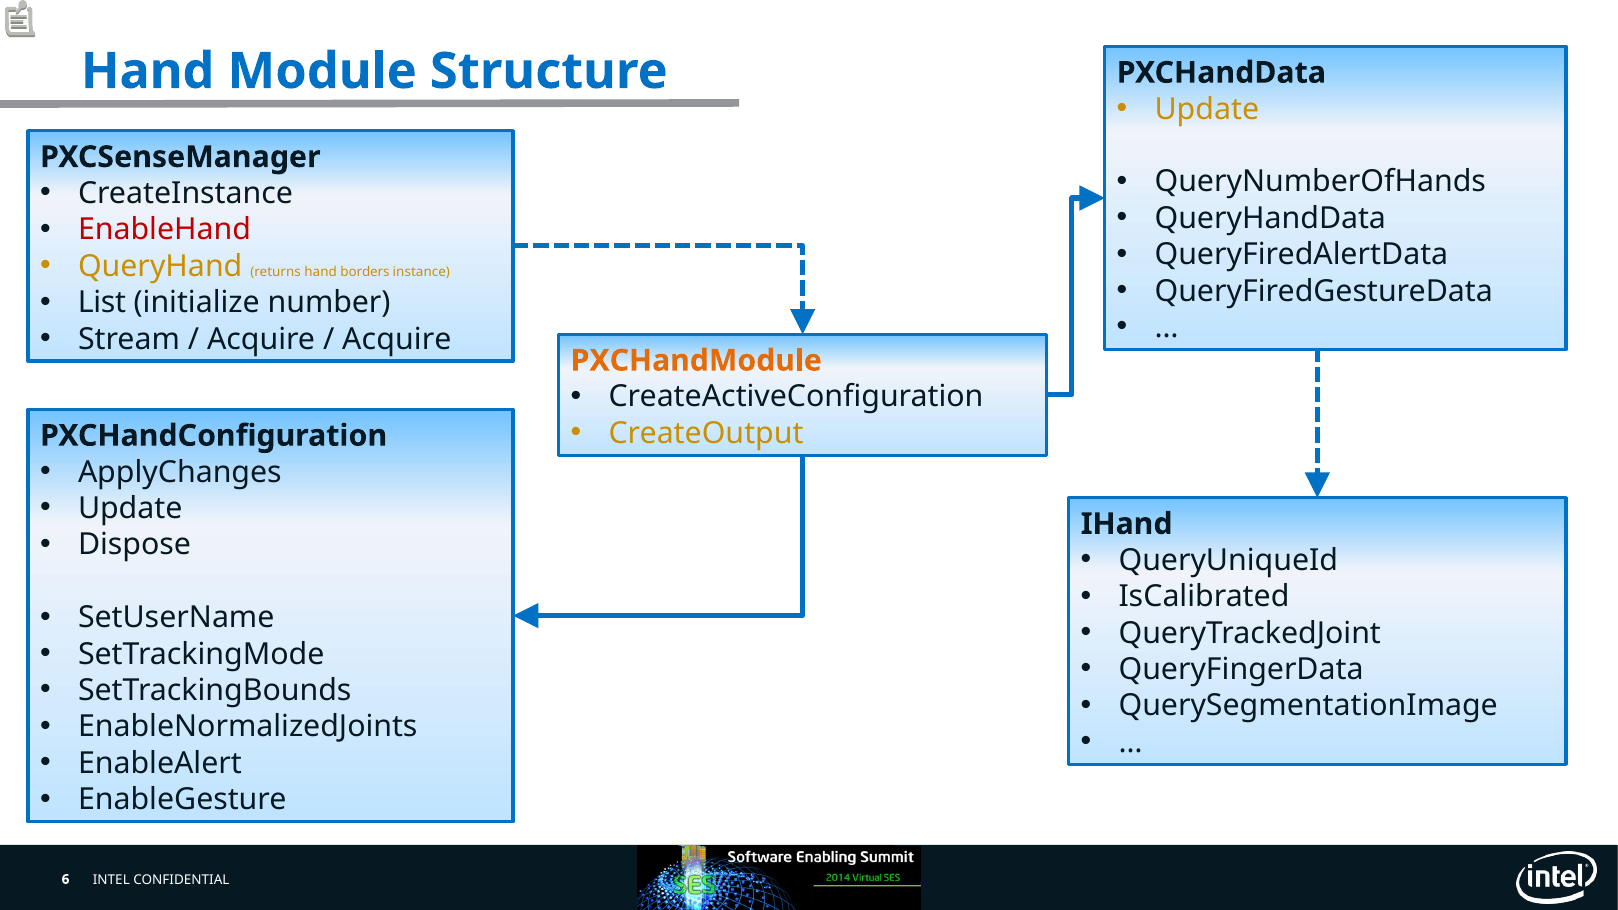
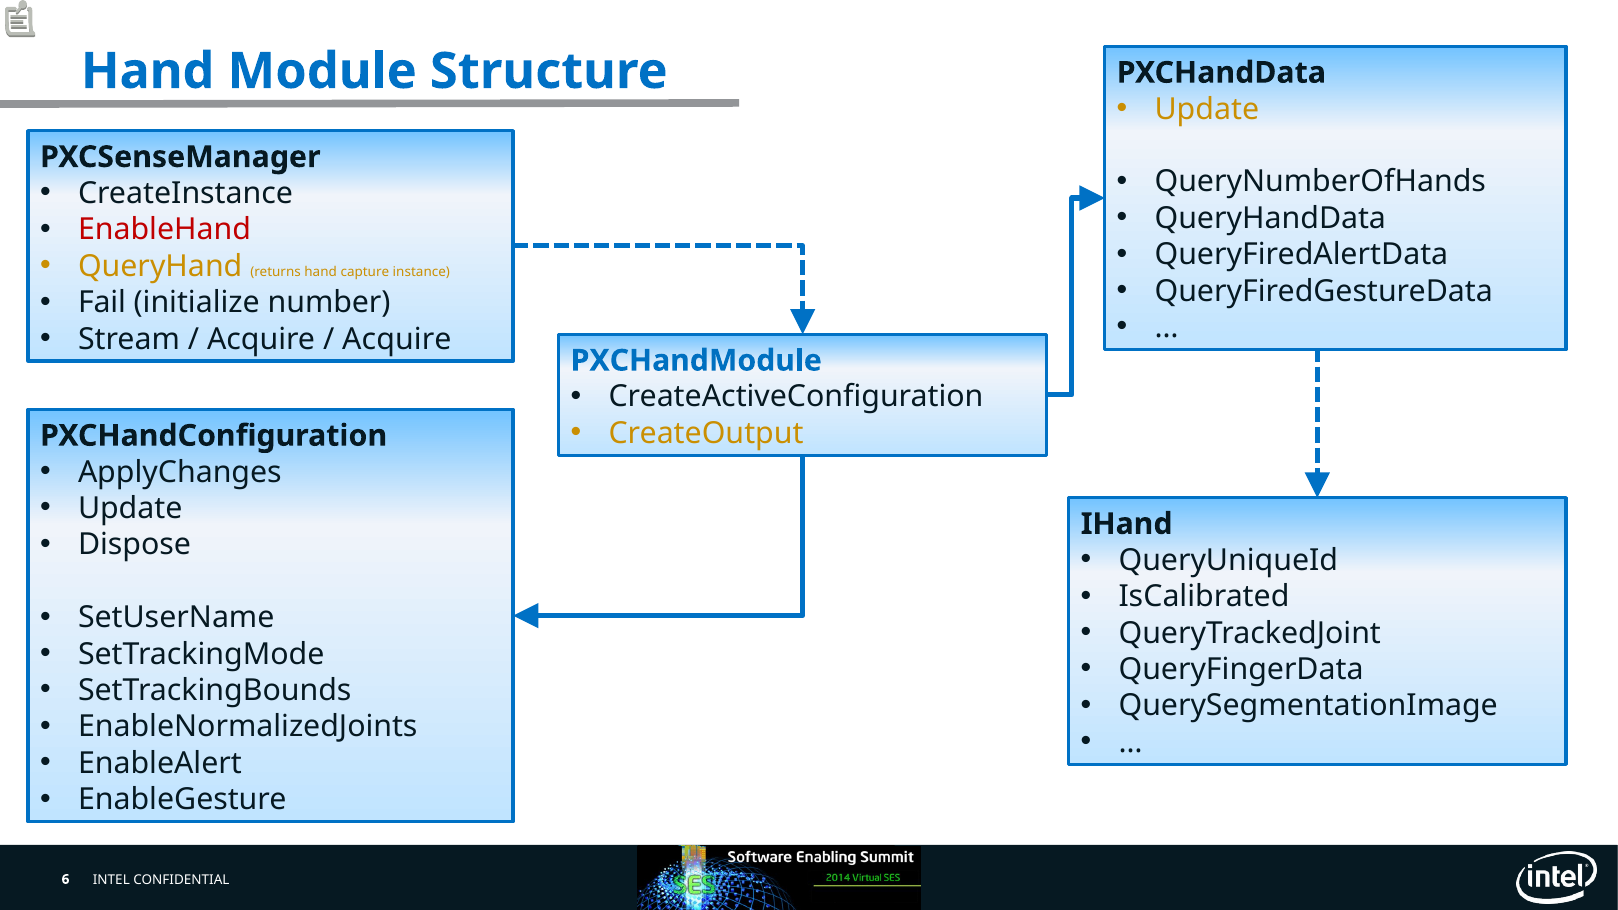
borders: borders -> capture
List: List -> Fail
PXCHandModule colour: orange -> blue
